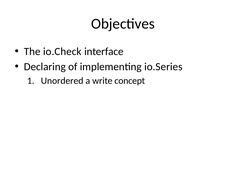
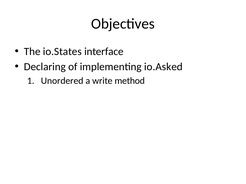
io.Check: io.Check -> io.States
io.Series: io.Series -> io.Asked
concept: concept -> method
